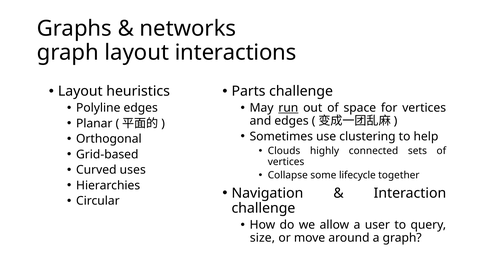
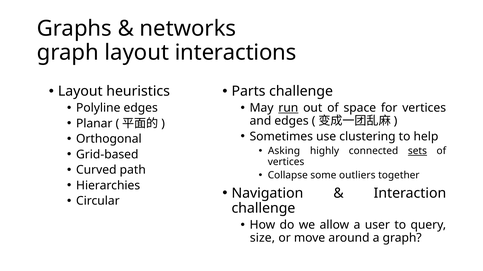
Clouds: Clouds -> Asking
sets underline: none -> present
uses: uses -> path
lifecycle: lifecycle -> outliers
